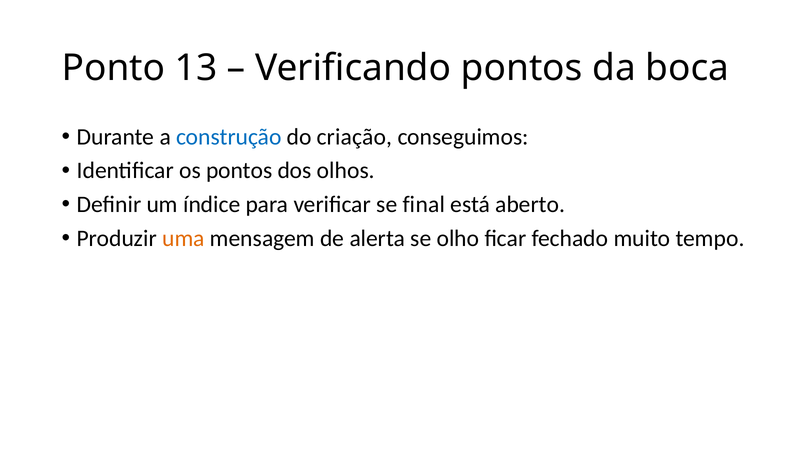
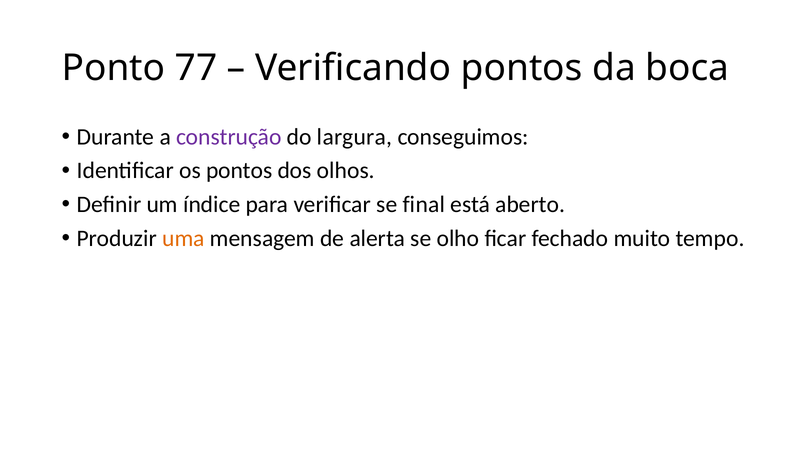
13: 13 -> 77
construção colour: blue -> purple
criação: criação -> largura
